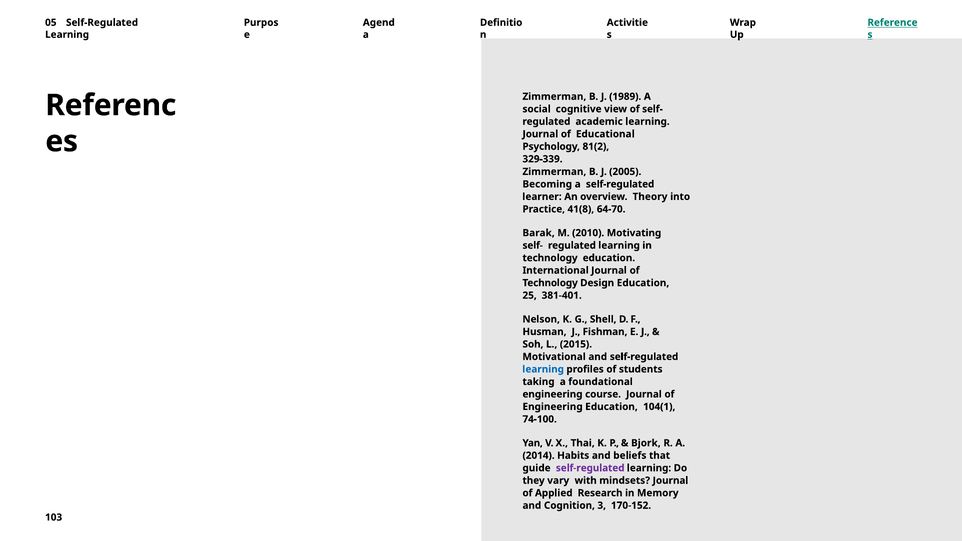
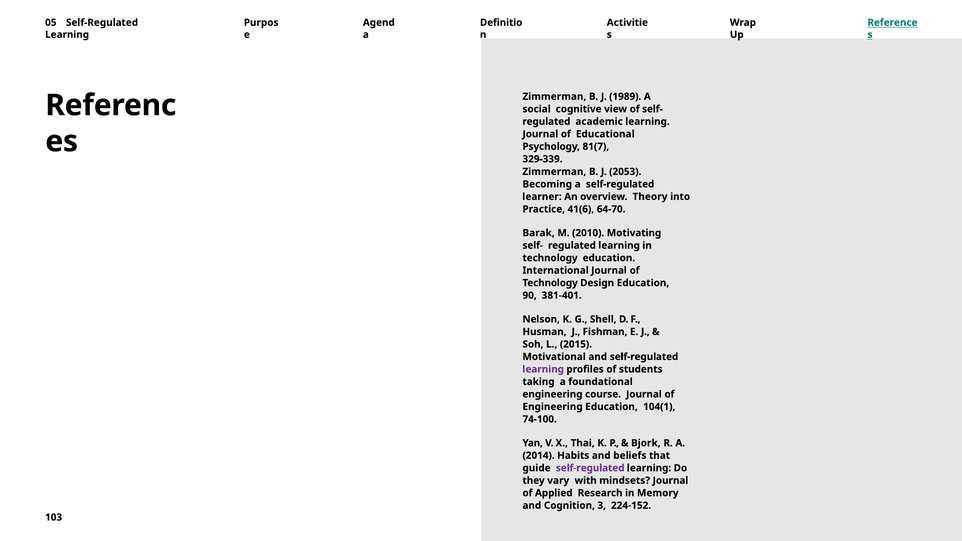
81(2: 81(2 -> 81(7
2005: 2005 -> 2053
41(8: 41(8 -> 41(6
25: 25 -> 90
learning at (543, 369) colour: blue -> purple
170-152: 170-152 -> 224-152
